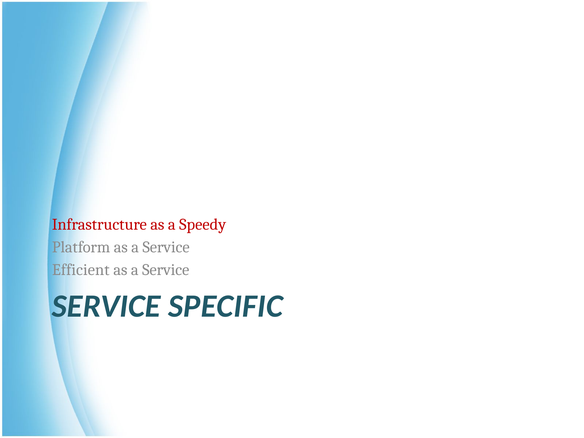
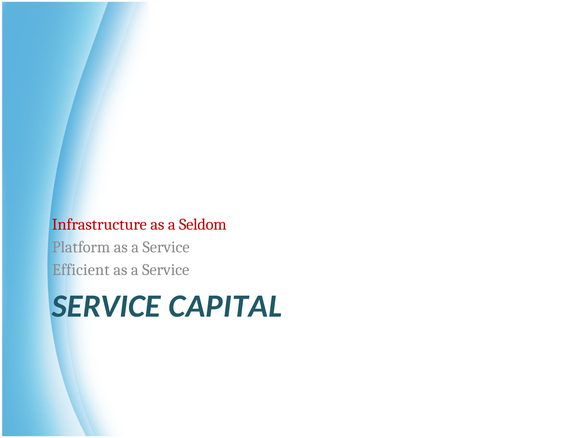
Speedy: Speedy -> Seldom
SPECIFIC: SPECIFIC -> CAPITAL
